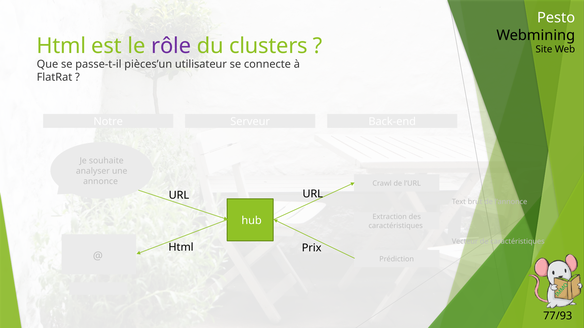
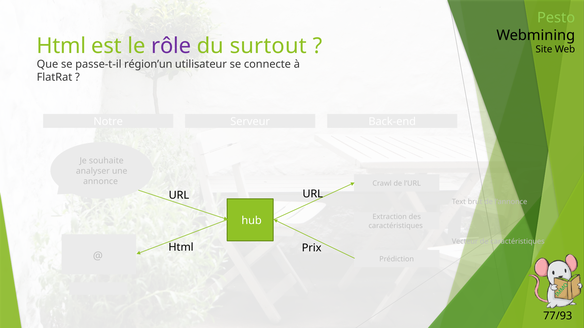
Pesto colour: white -> light green
clusters: clusters -> surtout
pièces’un: pièces’un -> région’un
